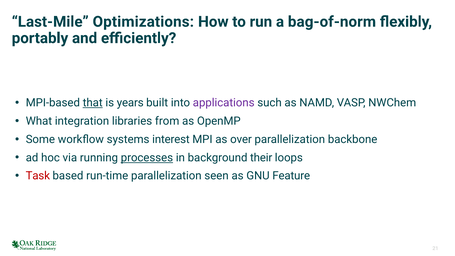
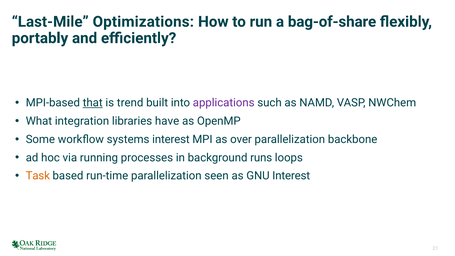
bag-of-norm: bag-of-norm -> bag-of-share
years: years -> trend
from: from -> have
processes underline: present -> none
their: their -> runs
Task colour: red -> orange
GNU Feature: Feature -> Interest
